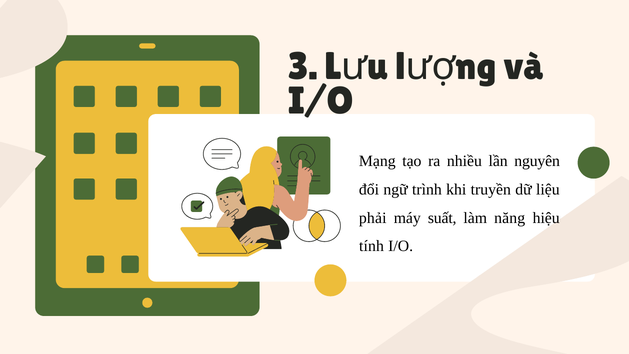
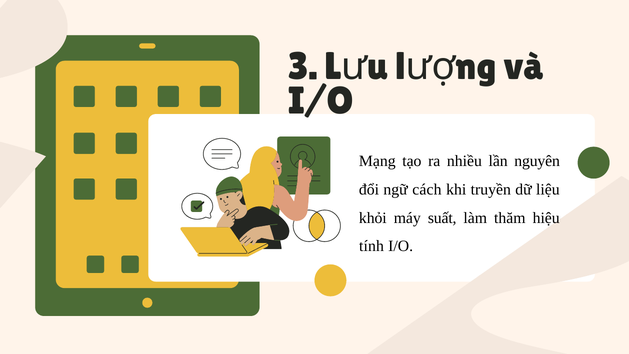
trình: trình -> cách
phải: phải -> khỏi
năng: năng -> thăm
